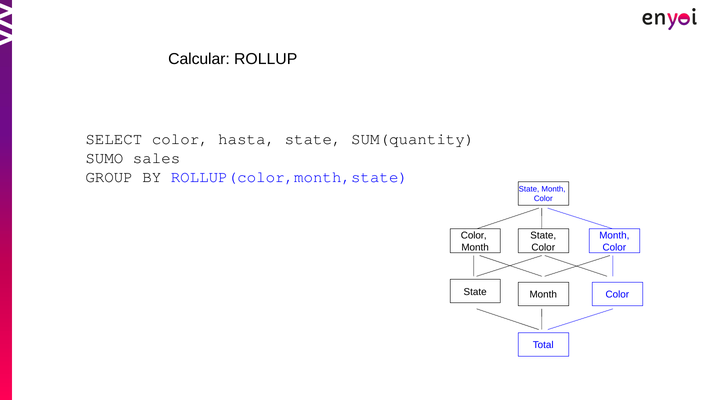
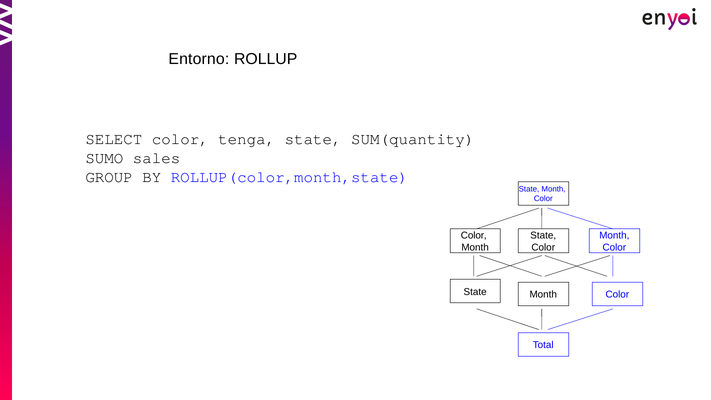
Calcular: Calcular -> Entorno
hasta: hasta -> tenga
